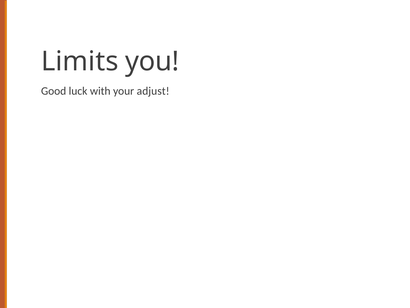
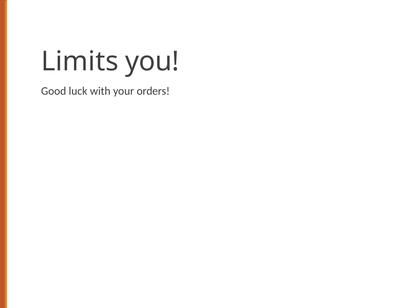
adjust: adjust -> orders
